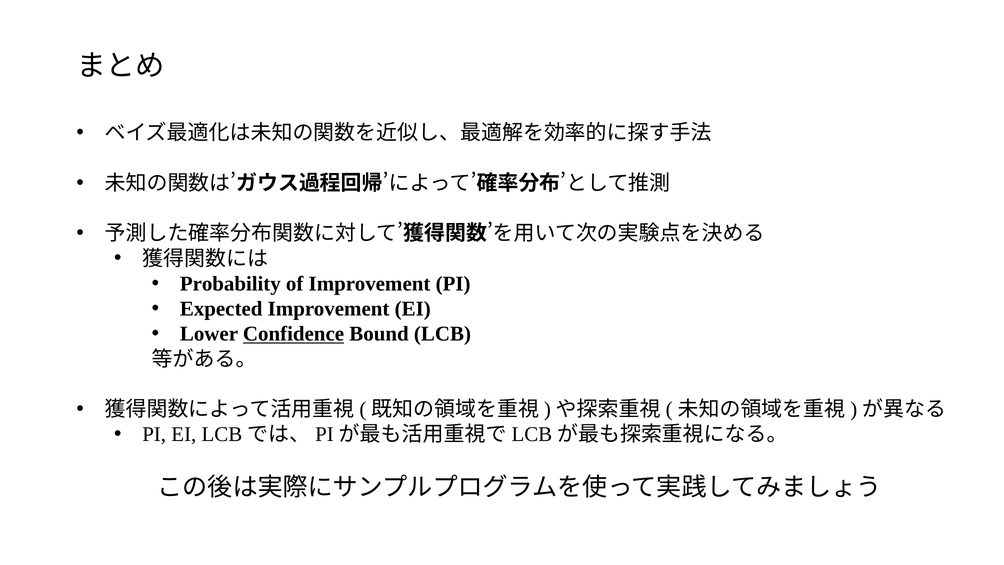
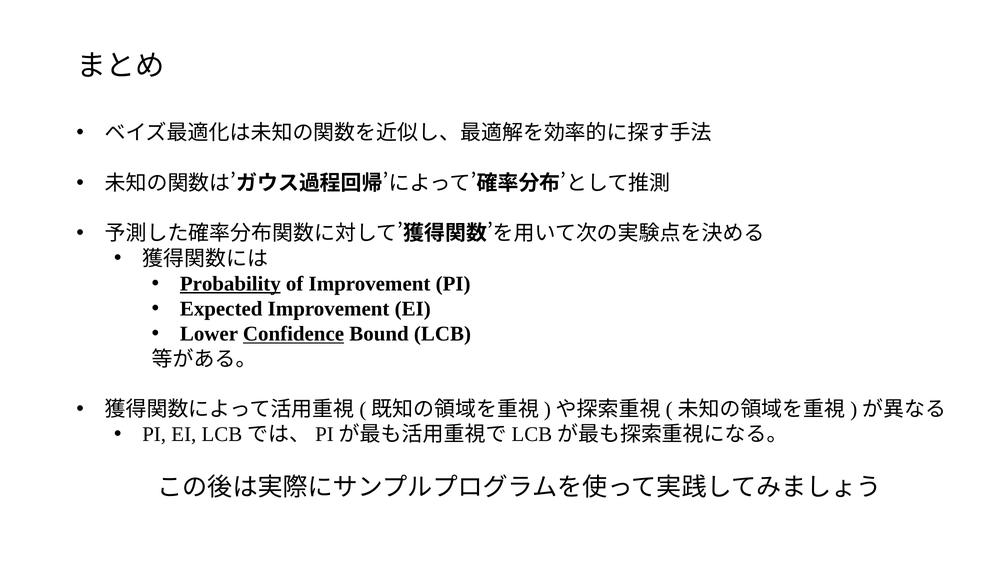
Probability underline: none -> present
